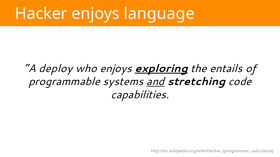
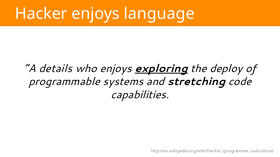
deploy: deploy -> details
entails: entails -> deploy
and underline: present -> none
